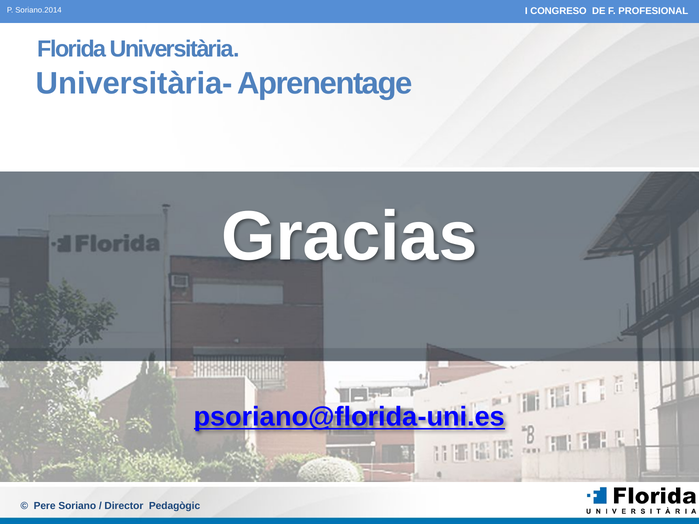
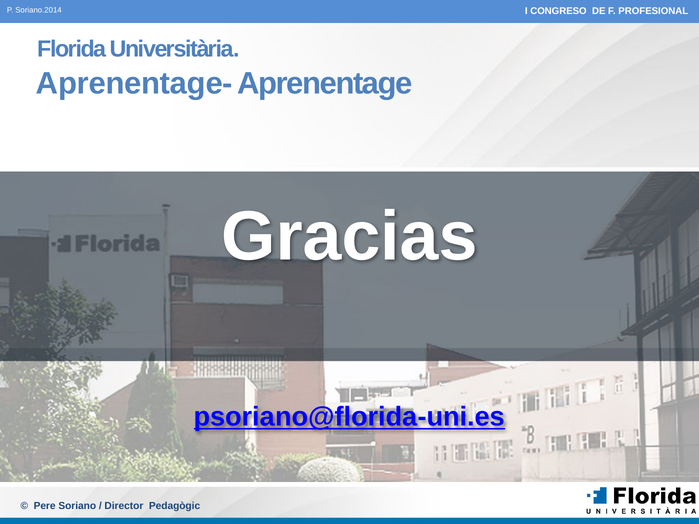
Universitària-: Universitària- -> Aprenentage-
